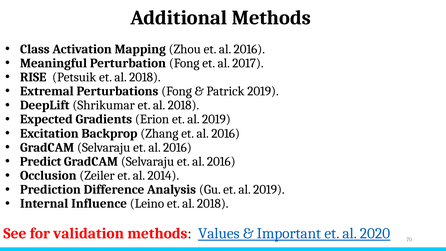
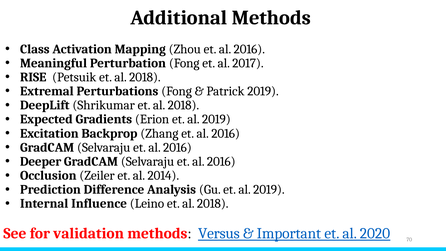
Predict: Predict -> Deeper
Values: Values -> Versus
